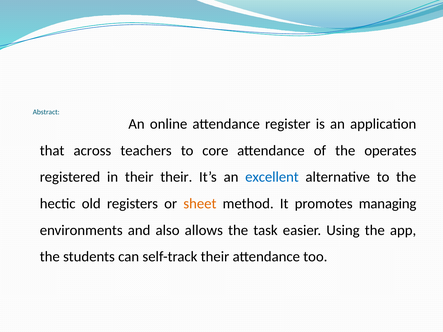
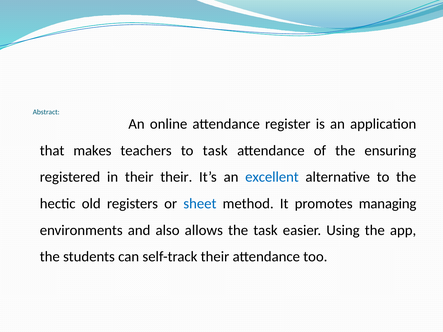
across: across -> makes
to core: core -> task
operates: operates -> ensuring
sheet colour: orange -> blue
